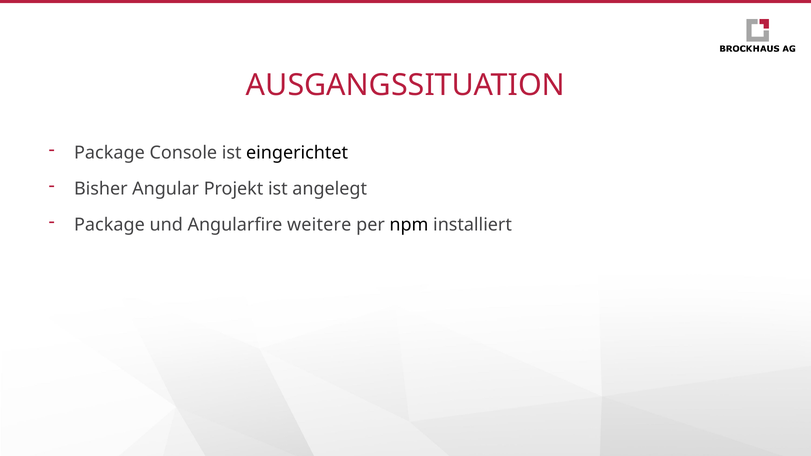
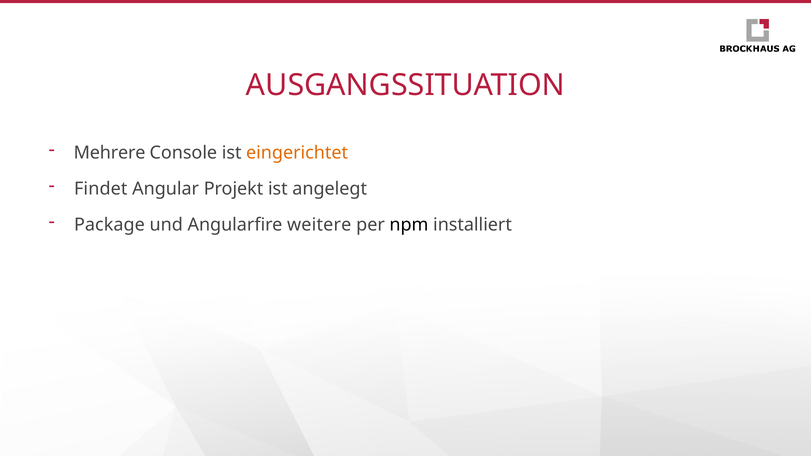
Package at (109, 153): Package -> Mehrere
eingerichtet colour: black -> orange
Bisher: Bisher -> Findet
